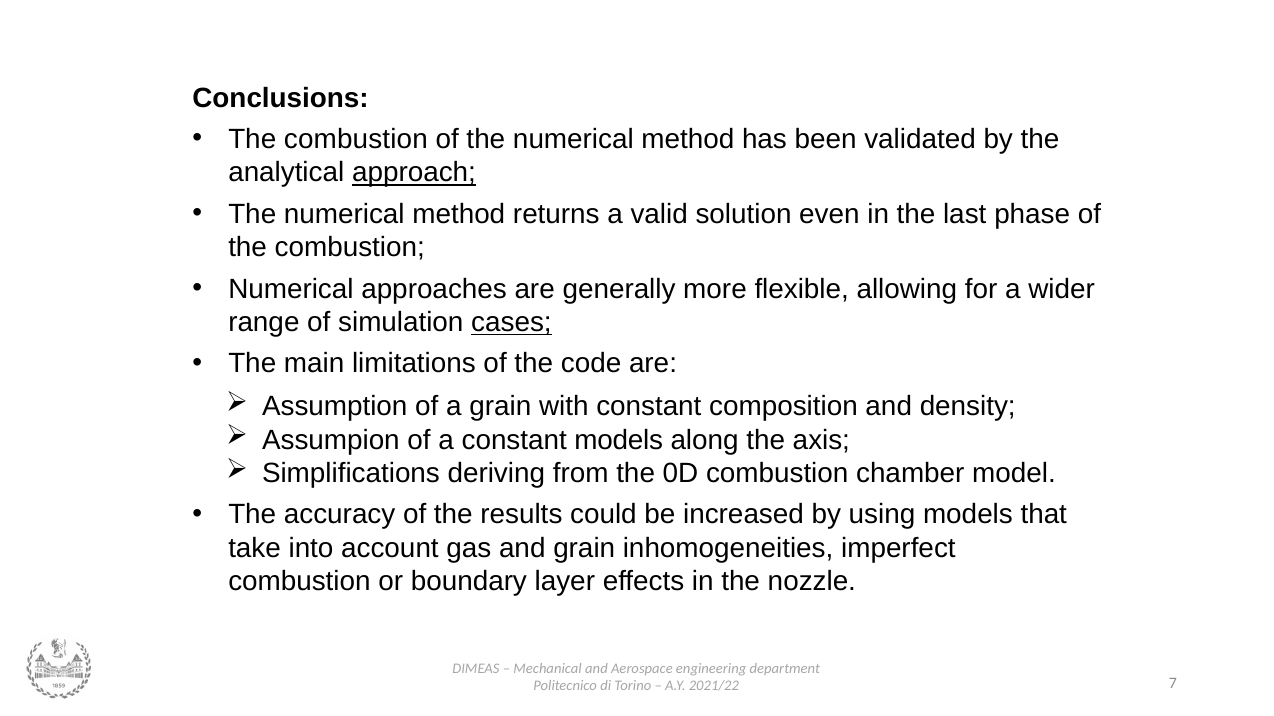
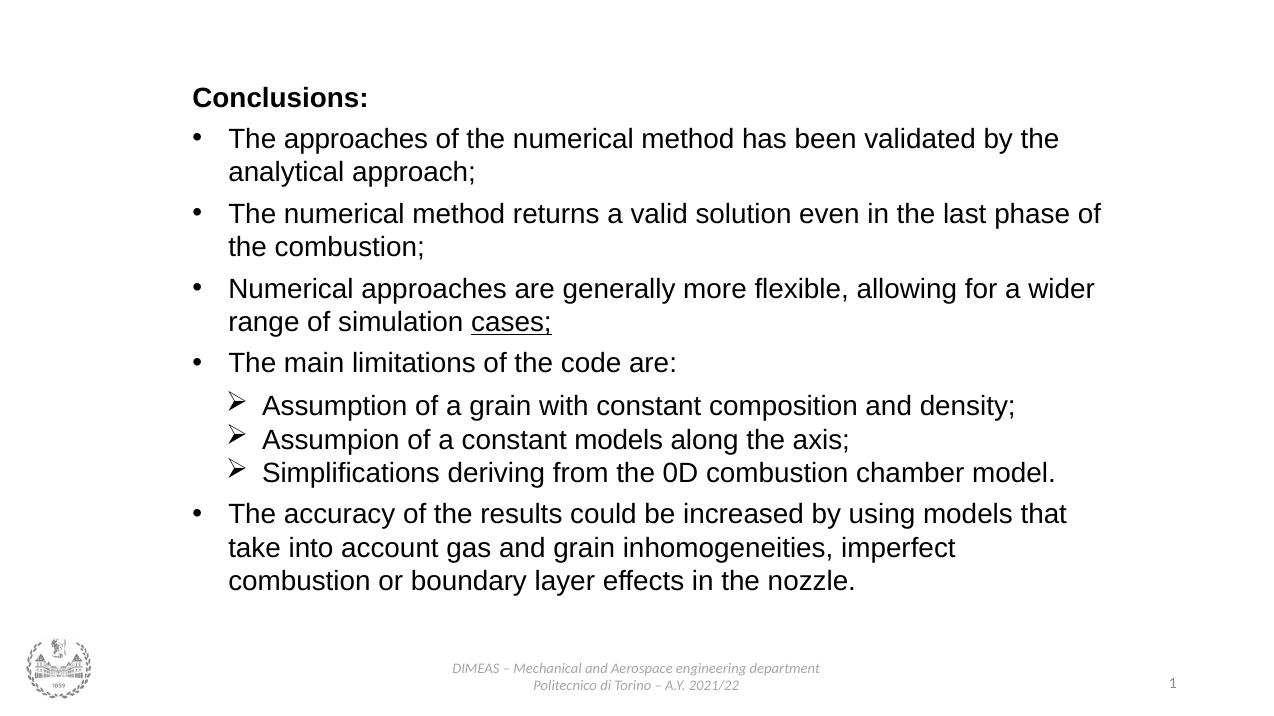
combustion at (356, 140): combustion -> approaches
approach underline: present -> none
7: 7 -> 1
